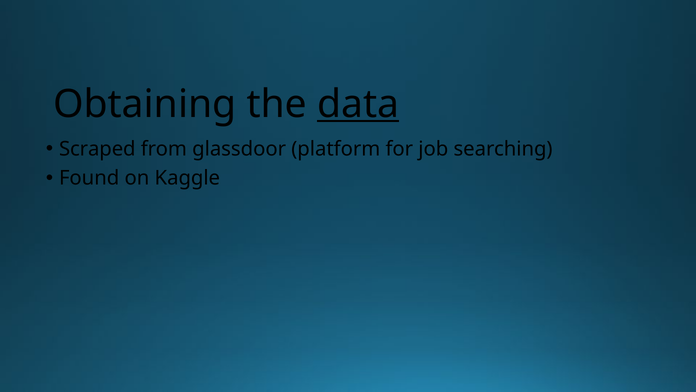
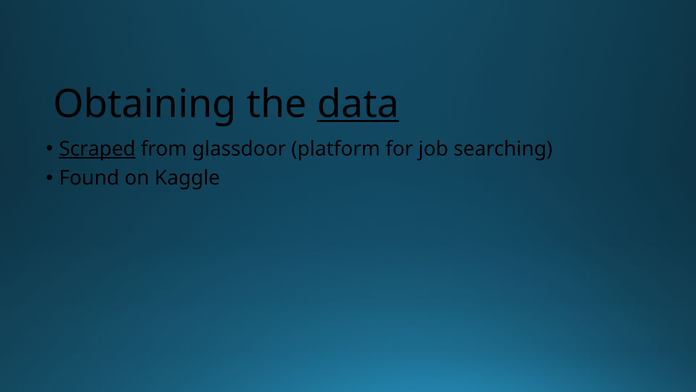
Scraped underline: none -> present
